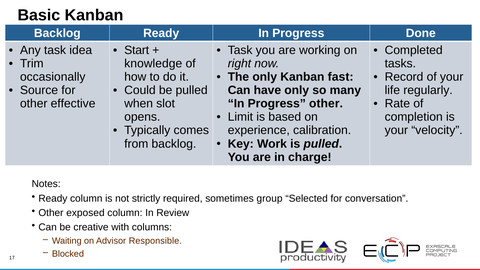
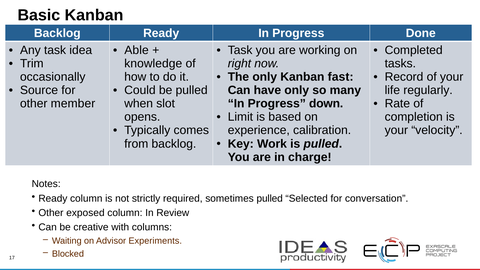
Start: Start -> Able
effective: effective -> member
Progress other: other -> down
sometimes group: group -> pulled
Responsible: Responsible -> Experiments
